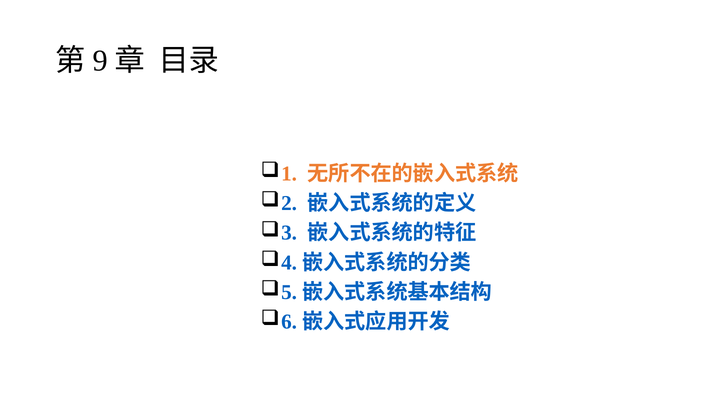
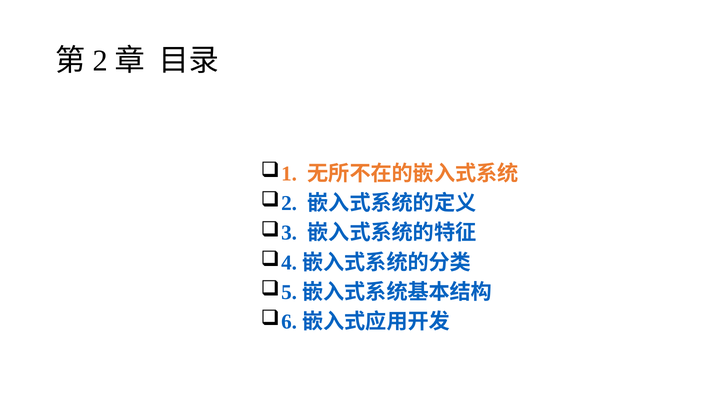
9: 9 -> 2
